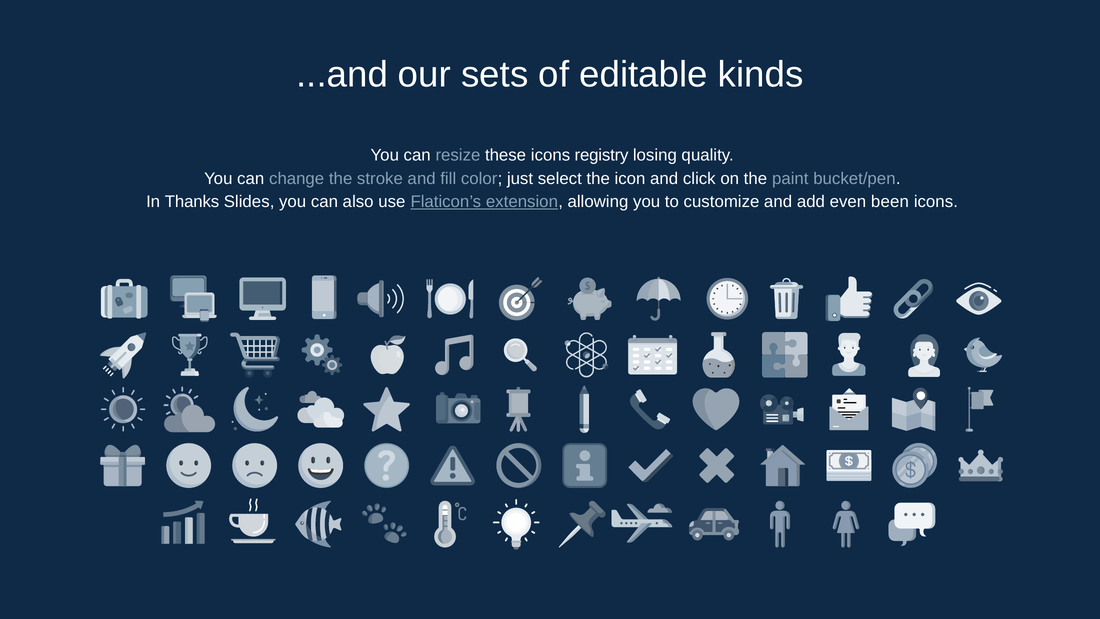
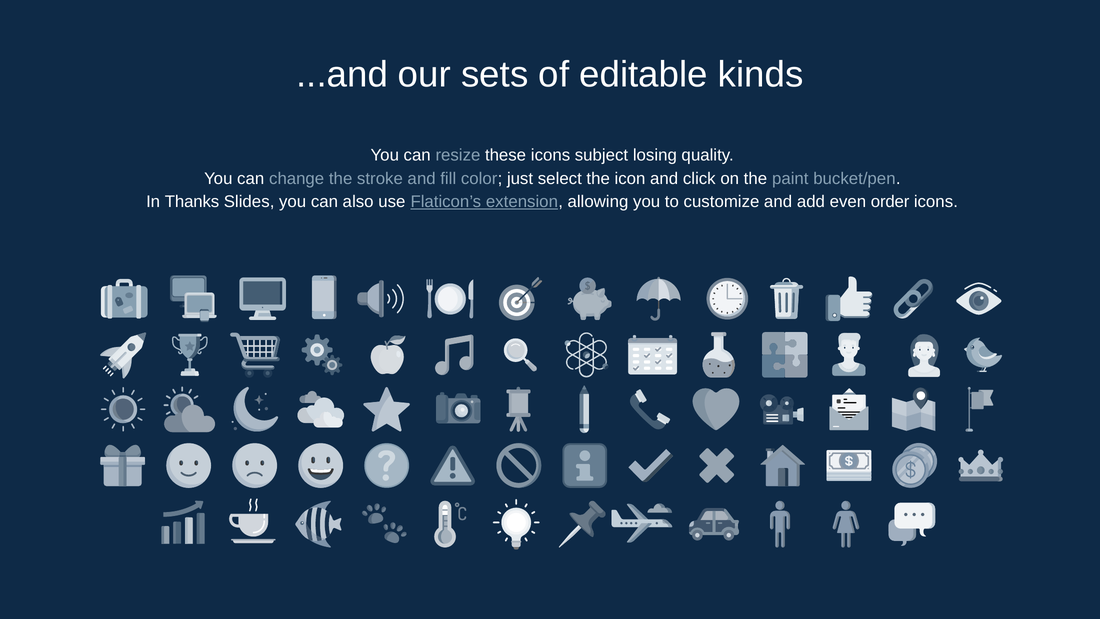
registry: registry -> subject
been: been -> order
